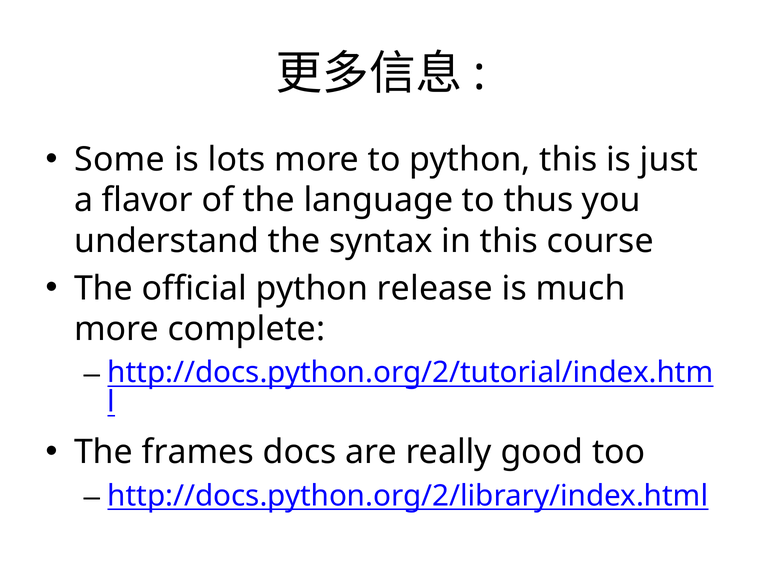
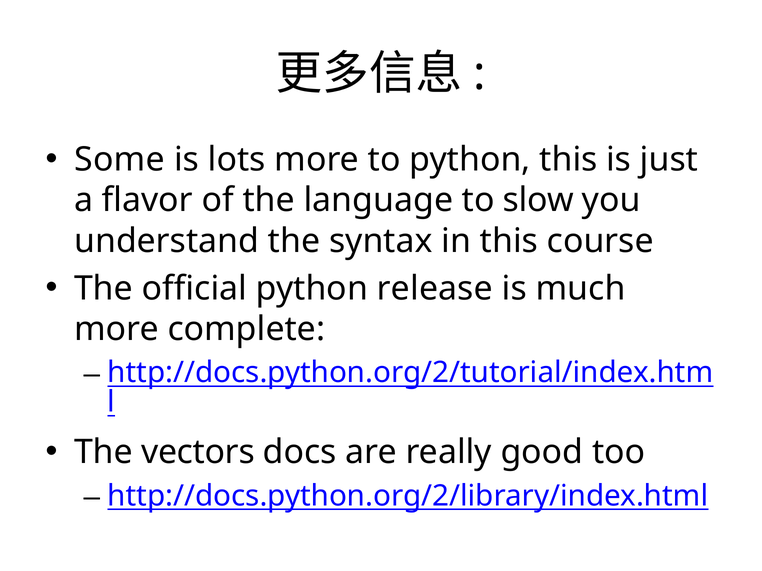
thus: thus -> slow
frames: frames -> vectors
